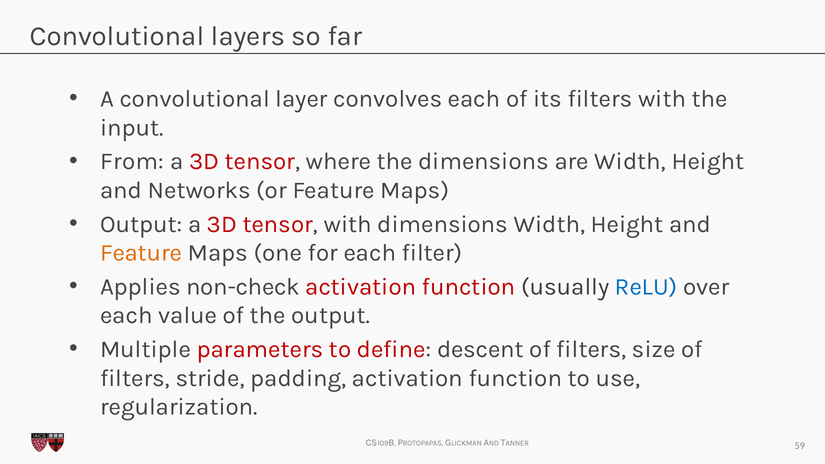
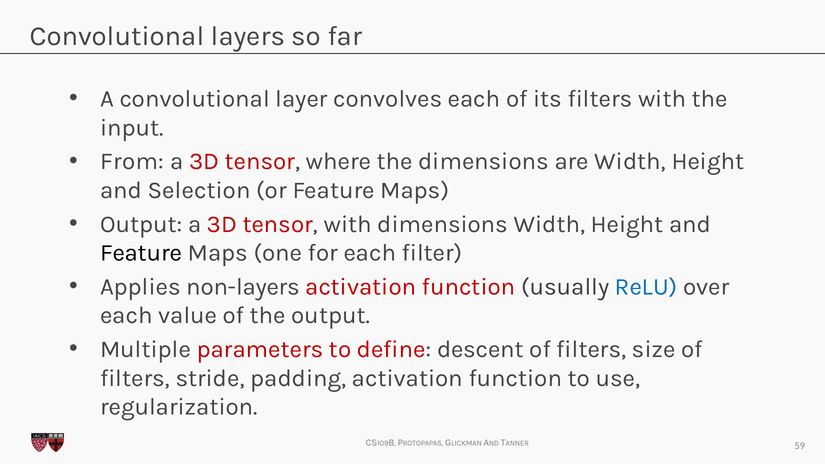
Networks: Networks -> Selection
Feature at (141, 253) colour: orange -> black
non-check: non-check -> non-layers
